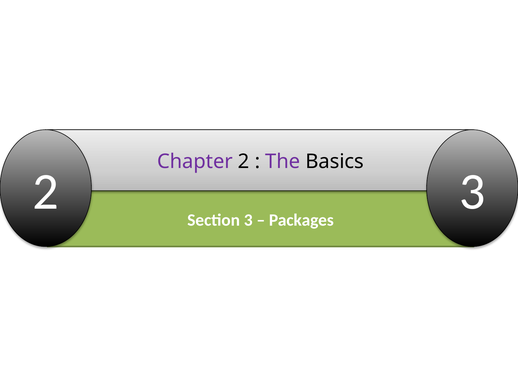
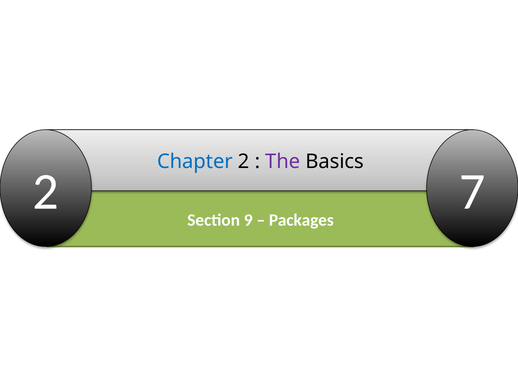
Chapter colour: purple -> blue
2 3: 3 -> 7
Section 3: 3 -> 9
